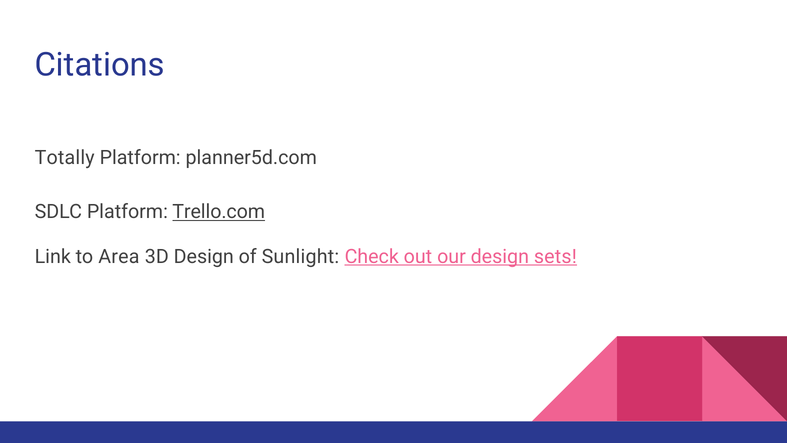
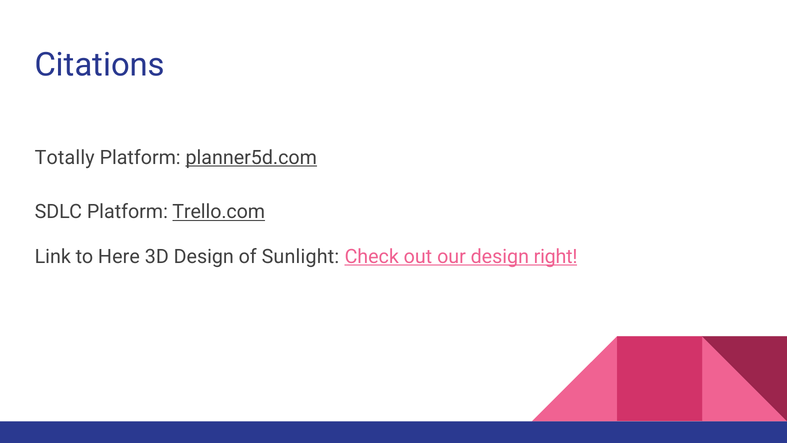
planner5d.com underline: none -> present
Area: Area -> Here
sets: sets -> right
